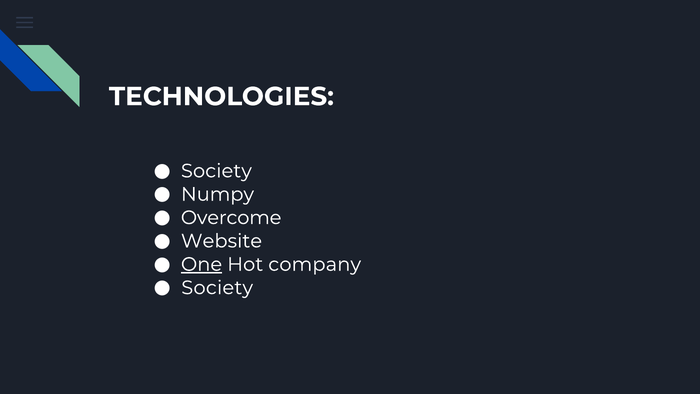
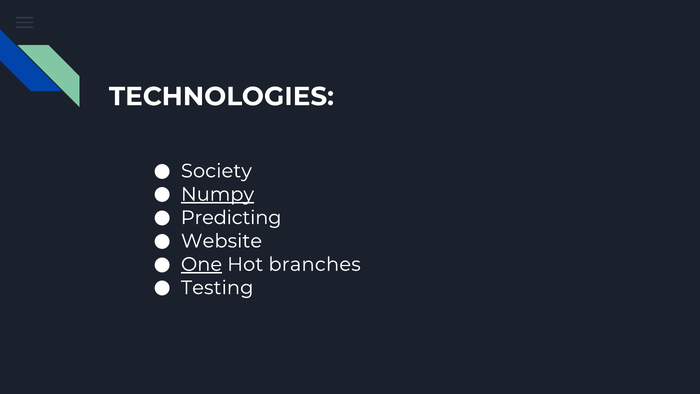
Numpy underline: none -> present
Overcome: Overcome -> Predicting
company: company -> branches
Society at (217, 288): Society -> Testing
